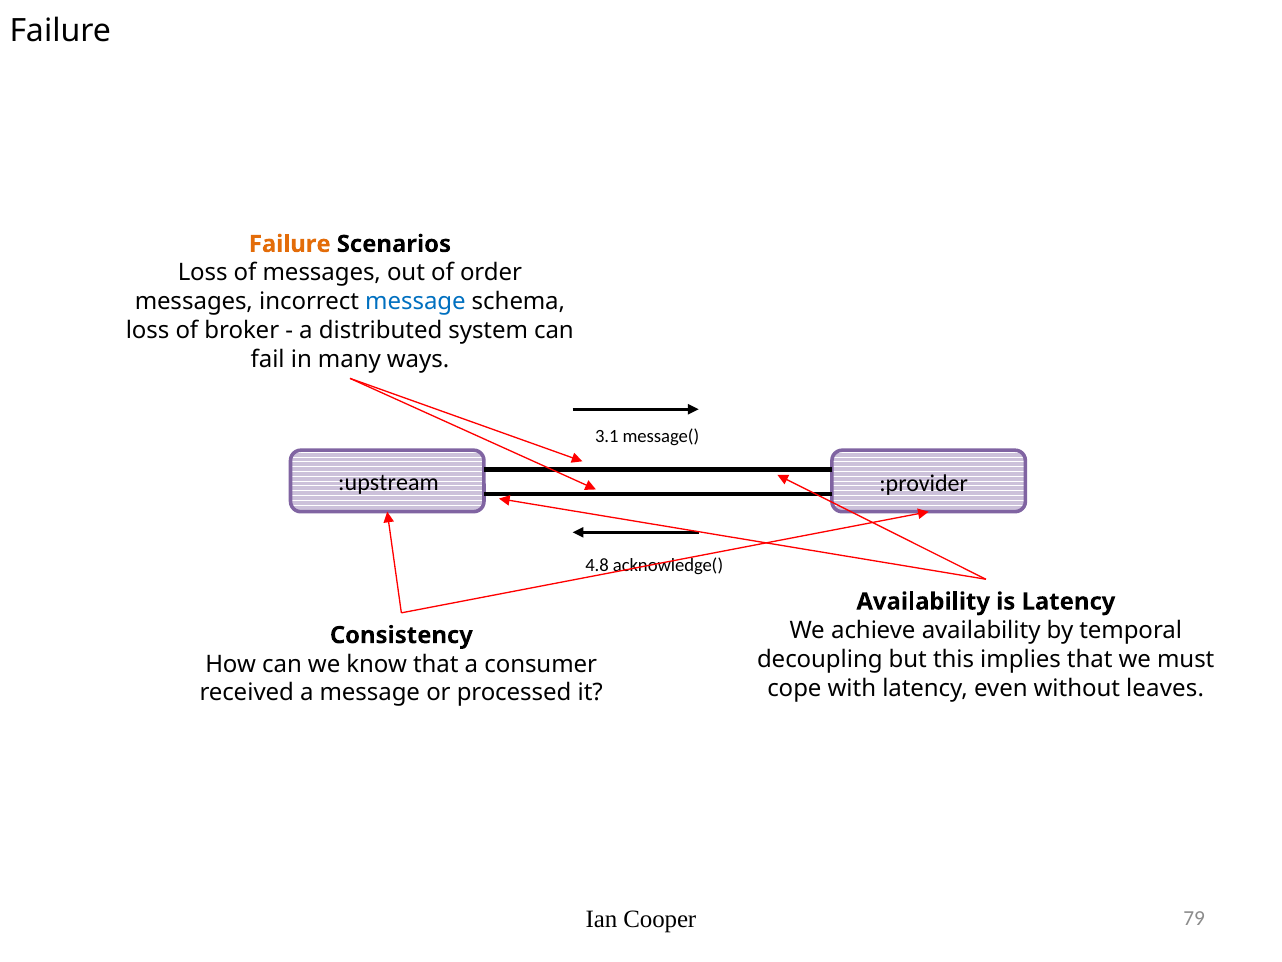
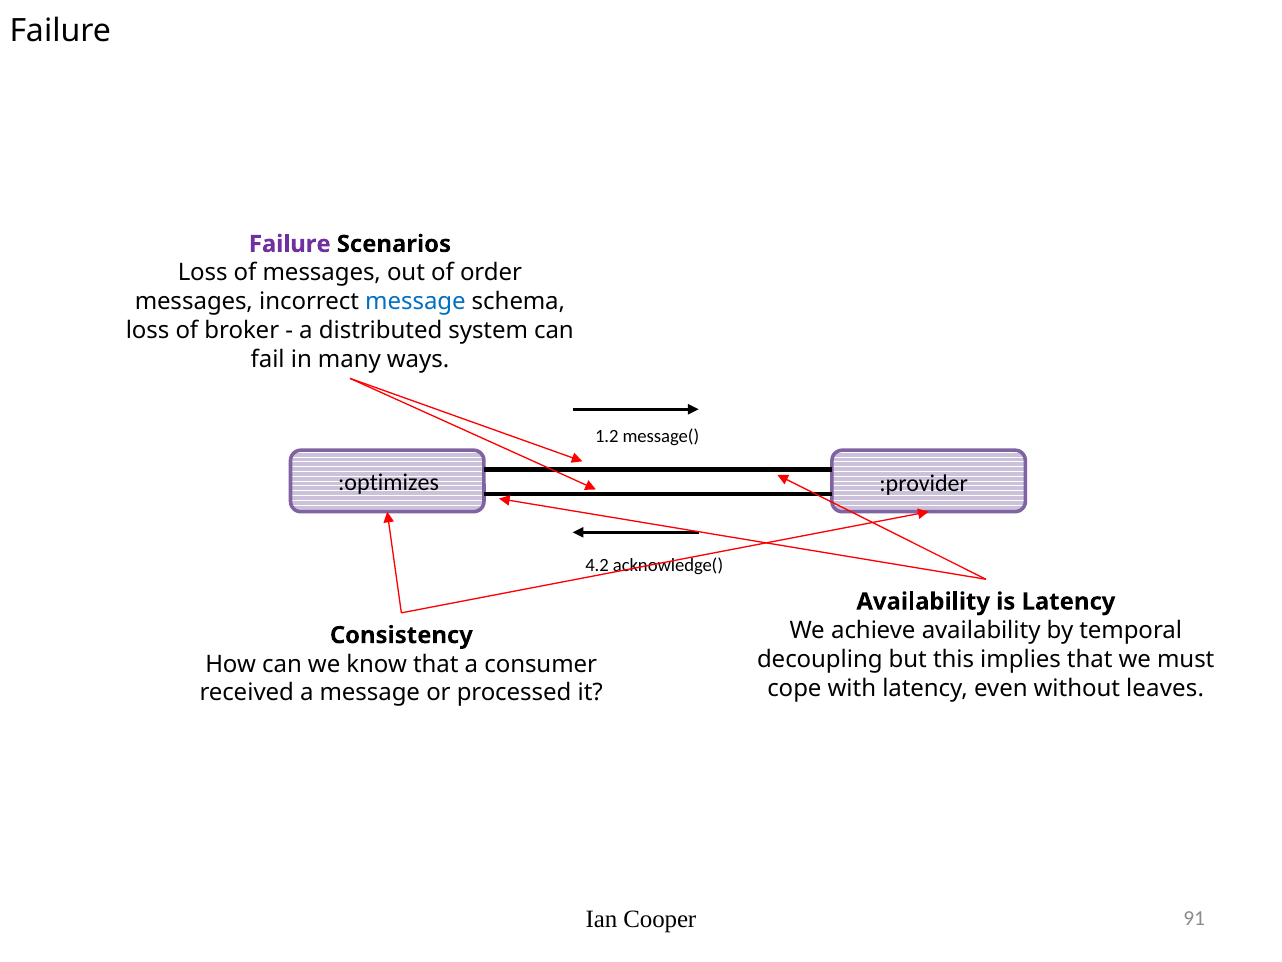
Failure at (290, 244) colour: orange -> purple
3.1: 3.1 -> 1.2
:upstream: :upstream -> :optimizes
4.8: 4.8 -> 4.2
79: 79 -> 91
